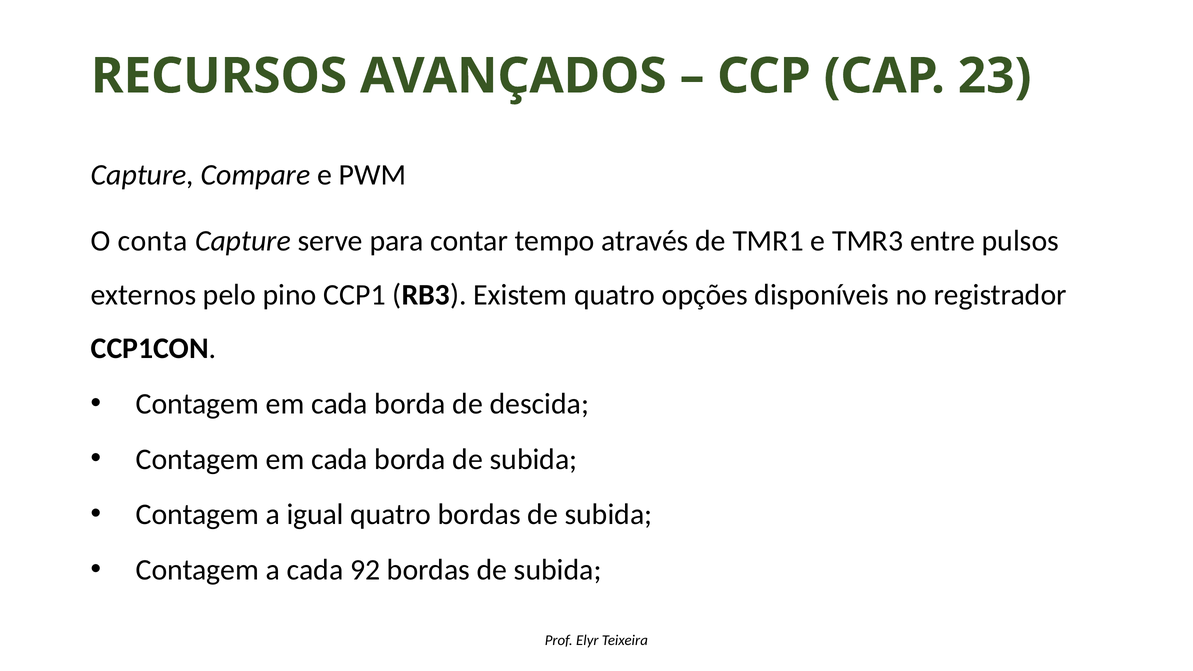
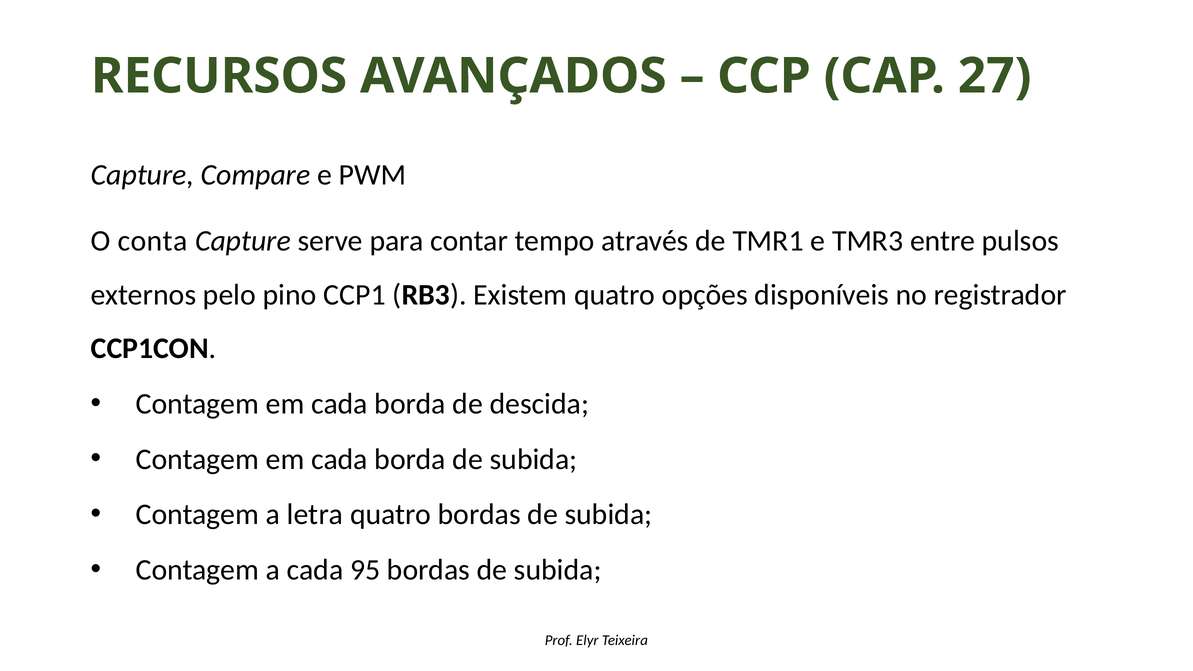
23: 23 -> 27
igual: igual -> letra
92: 92 -> 95
